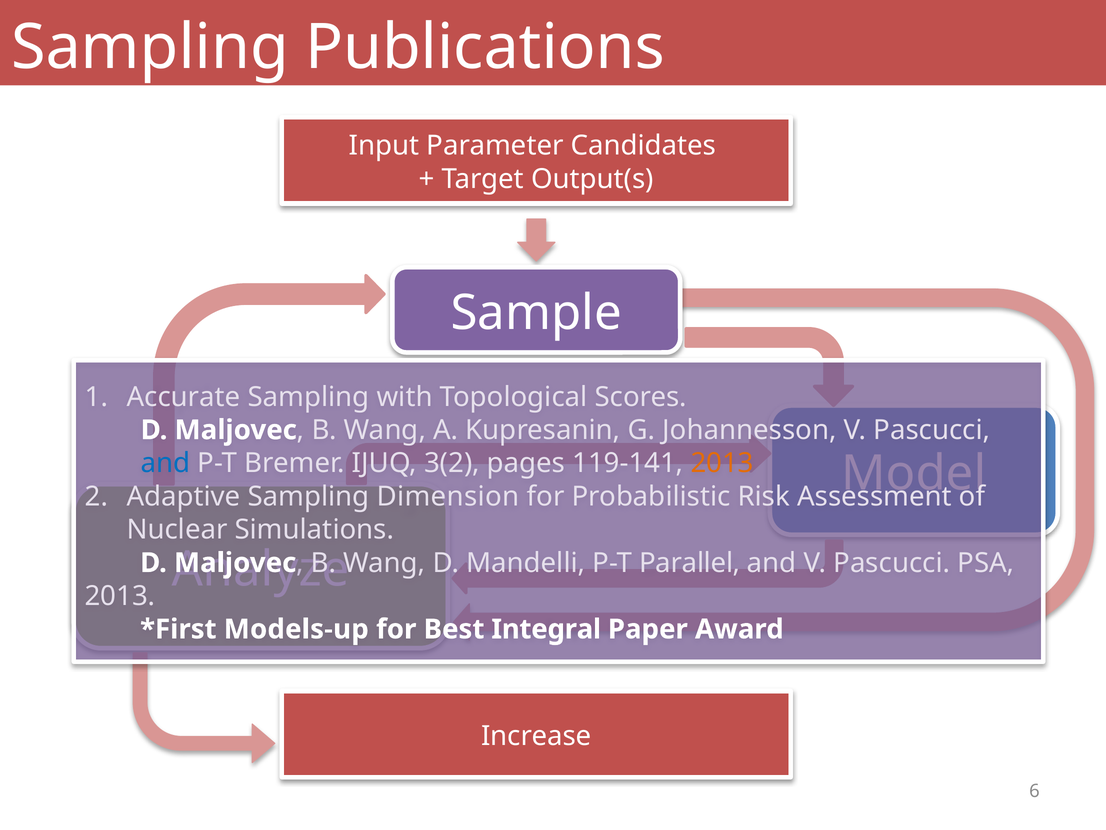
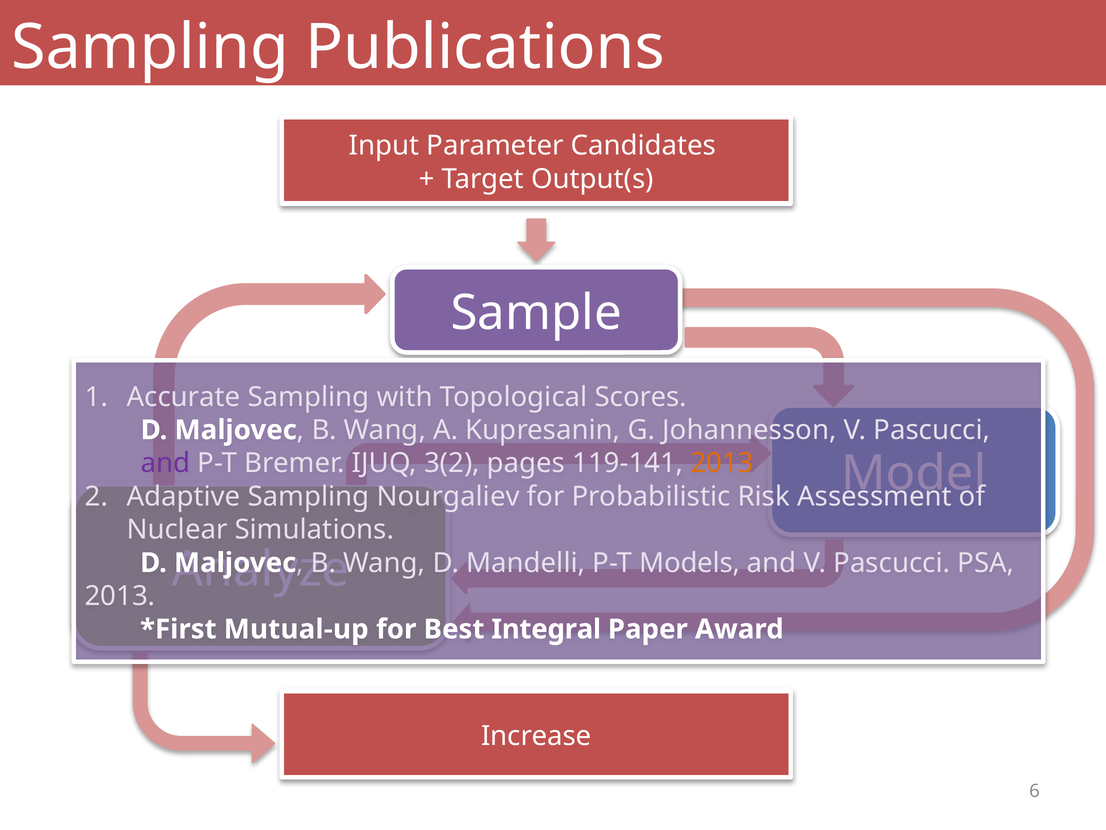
and at (165, 463) colour: blue -> purple
Dimension: Dimension -> Nourgaliev
Parallel: Parallel -> Models
Models-up: Models-up -> Mutual-up
